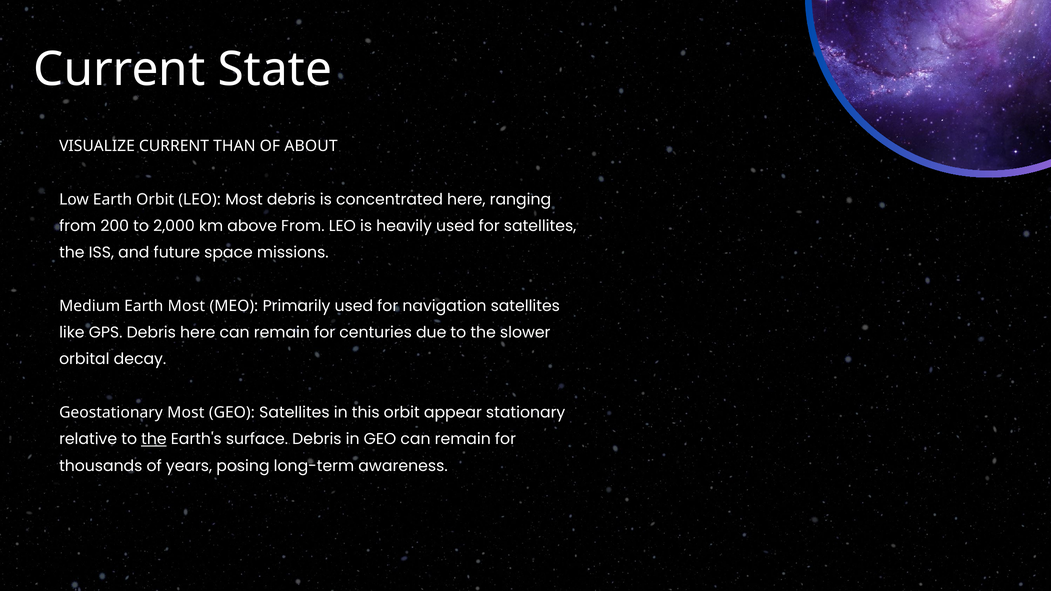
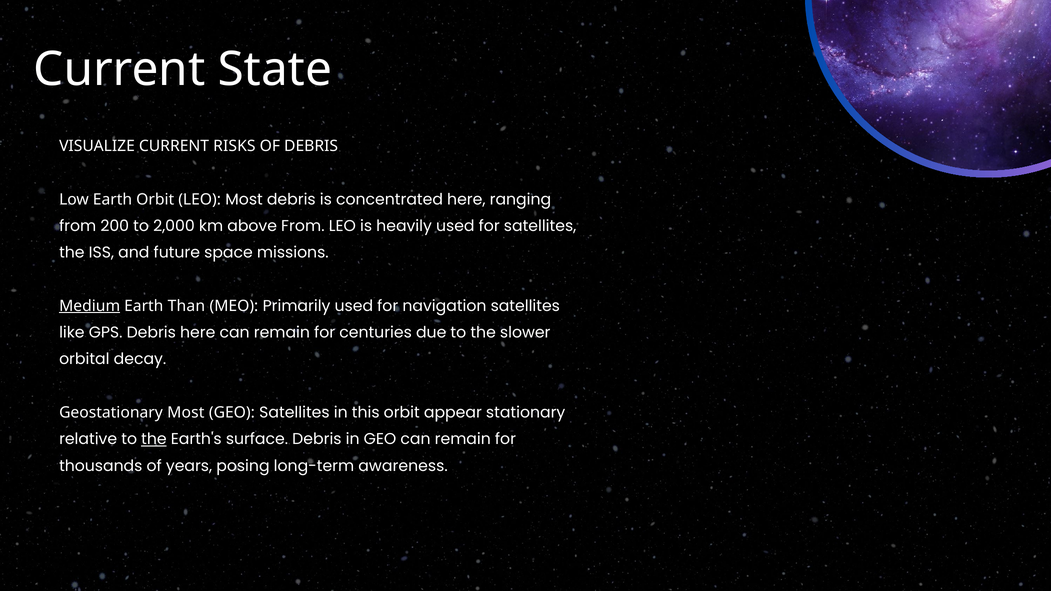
THAN: THAN -> RISKS
OF ABOUT: ABOUT -> DEBRIS
Medium underline: none -> present
Earth Most: Most -> Than
